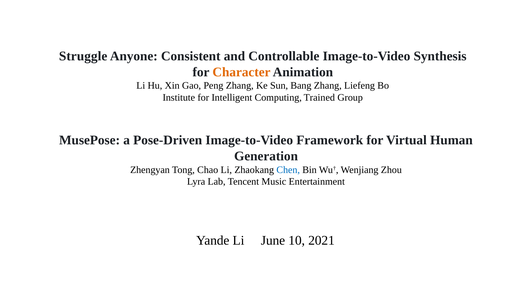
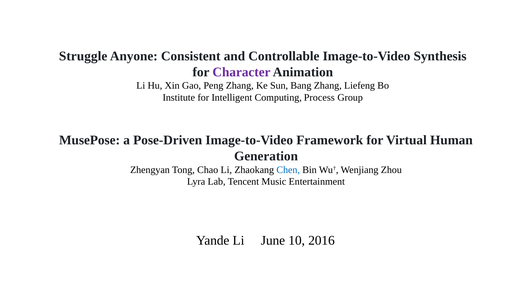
Character colour: orange -> purple
Trained: Trained -> Process
2021: 2021 -> 2016
